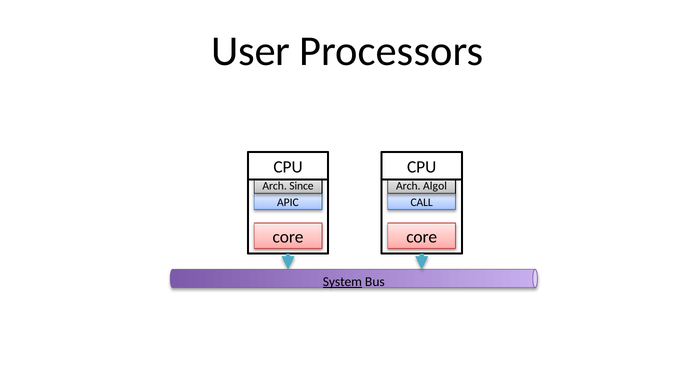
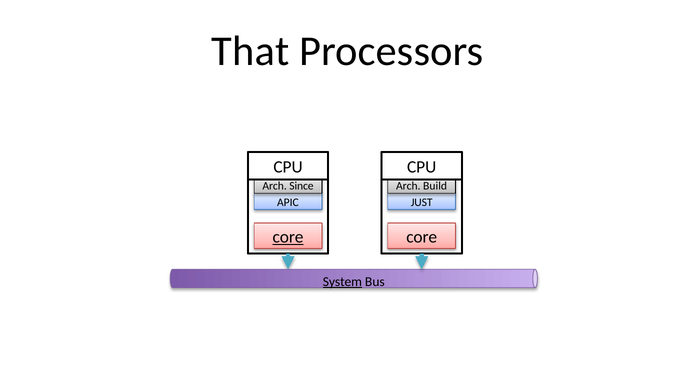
User: User -> That
Algol: Algol -> Build
CALL: CALL -> JUST
core at (288, 237) underline: none -> present
